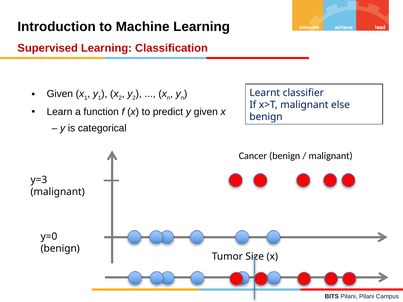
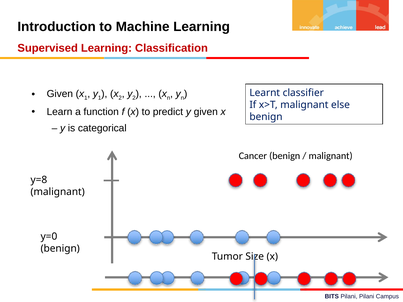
y=3: y=3 -> y=8
